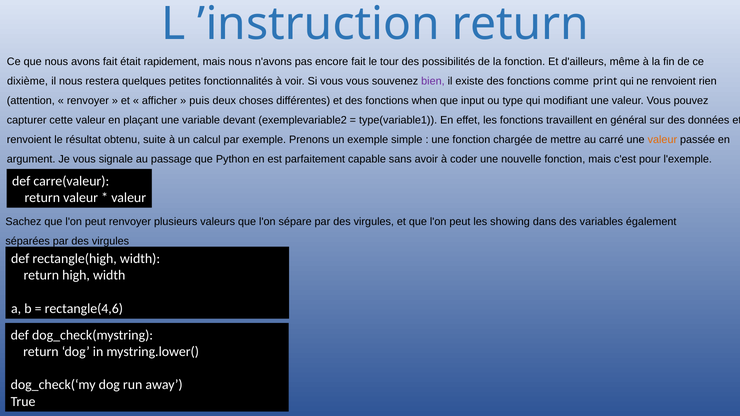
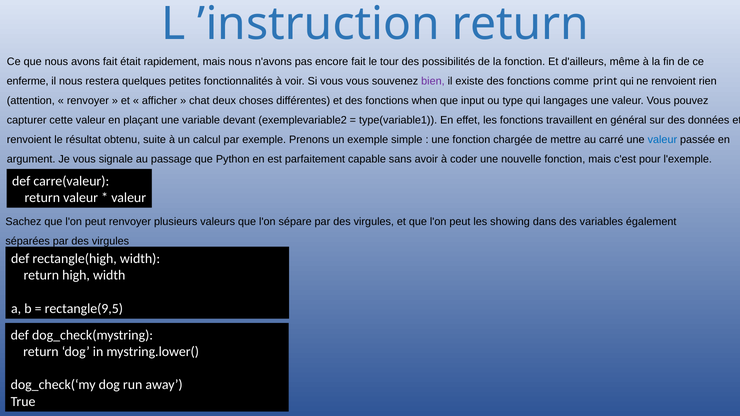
dixième: dixième -> enferme
puis: puis -> chat
modifiant: modifiant -> langages
valeur at (662, 140) colour: orange -> blue
rectangle(4,6: rectangle(4,6 -> rectangle(9,5
